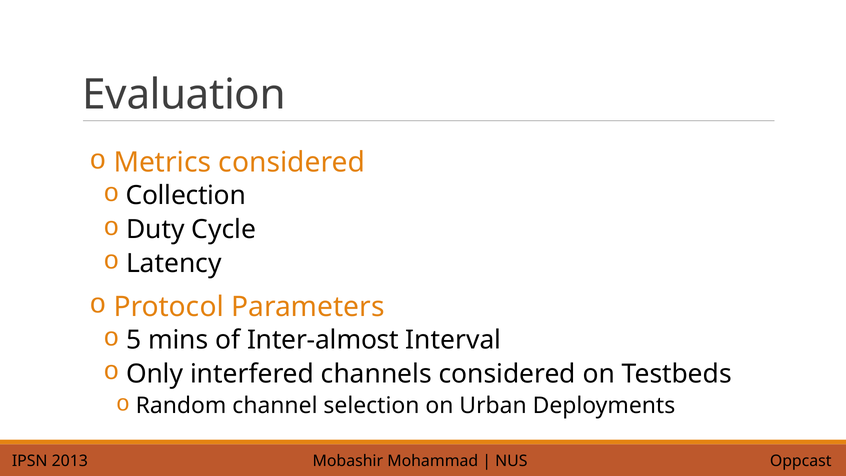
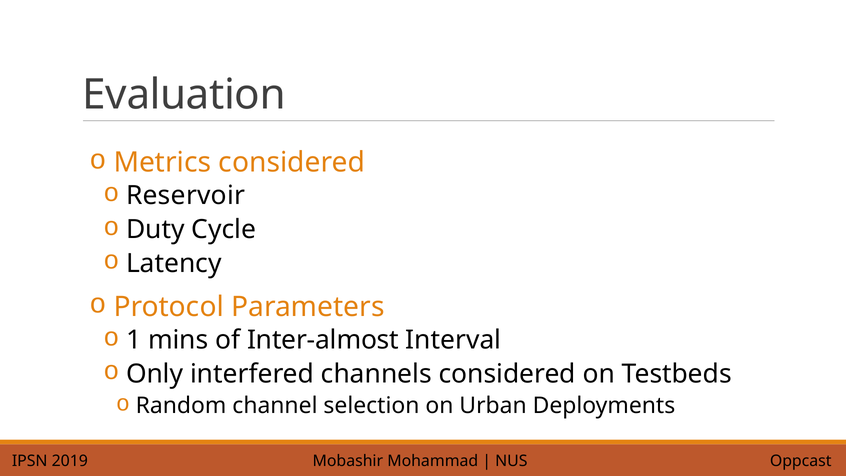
Collection: Collection -> Reservoir
5: 5 -> 1
2013: 2013 -> 2019
